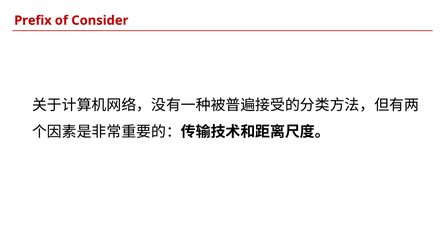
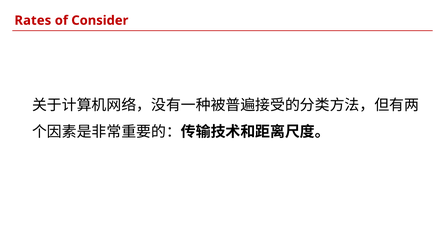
Prefix: Prefix -> Rates
